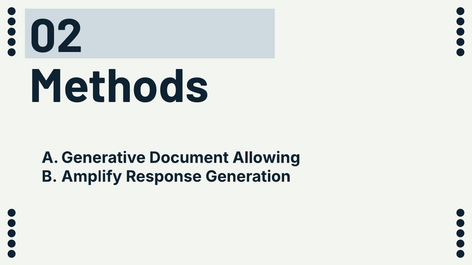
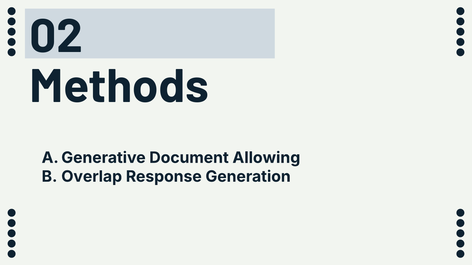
Amplify: Amplify -> Overlap
